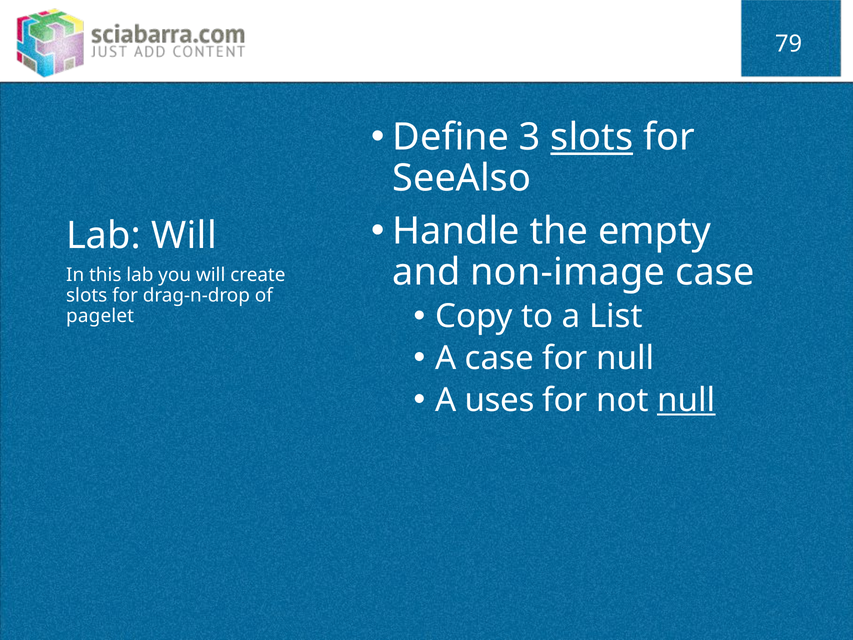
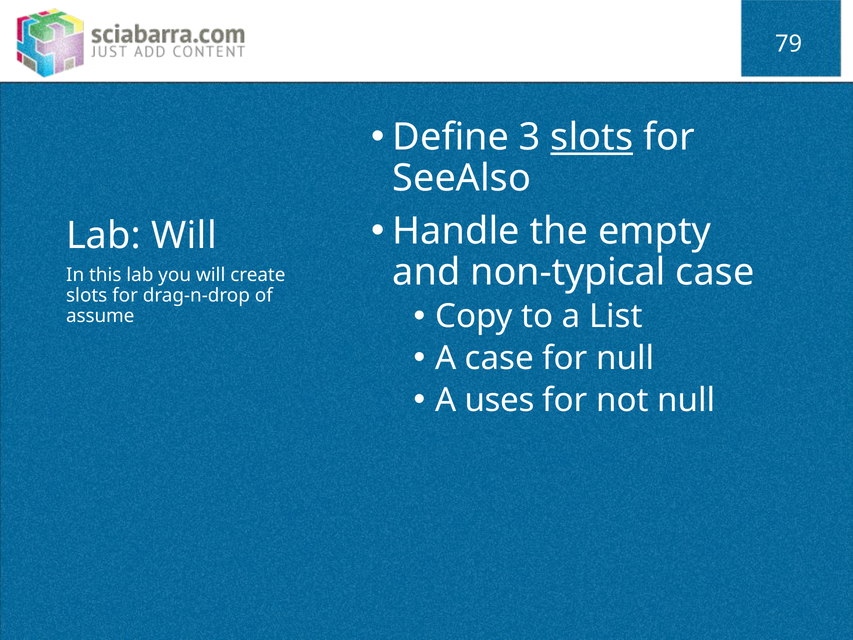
non-image: non-image -> non-typical
pagelet: pagelet -> assume
null at (686, 400) underline: present -> none
